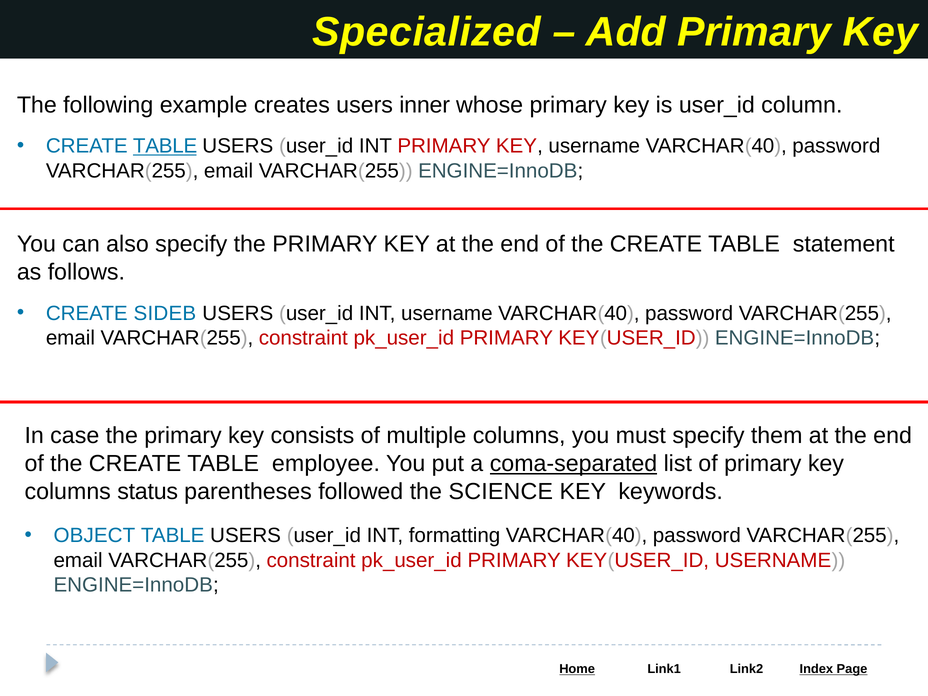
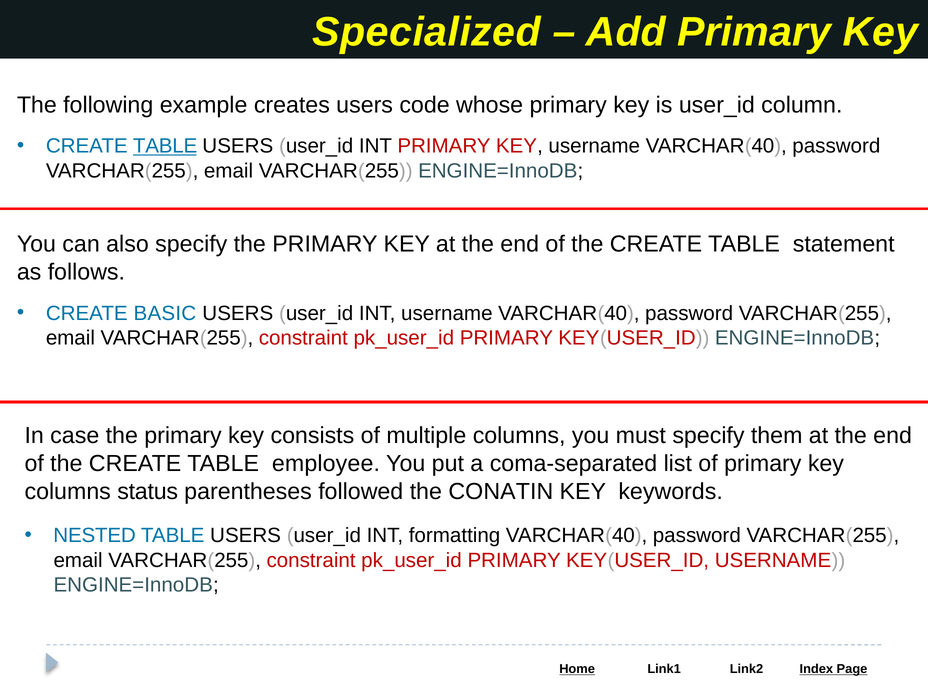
inner: inner -> code
SIDEB: SIDEB -> BASIC
coma-separated underline: present -> none
SCIENCE: SCIENCE -> CONATIN
OBJECT: OBJECT -> NESTED
